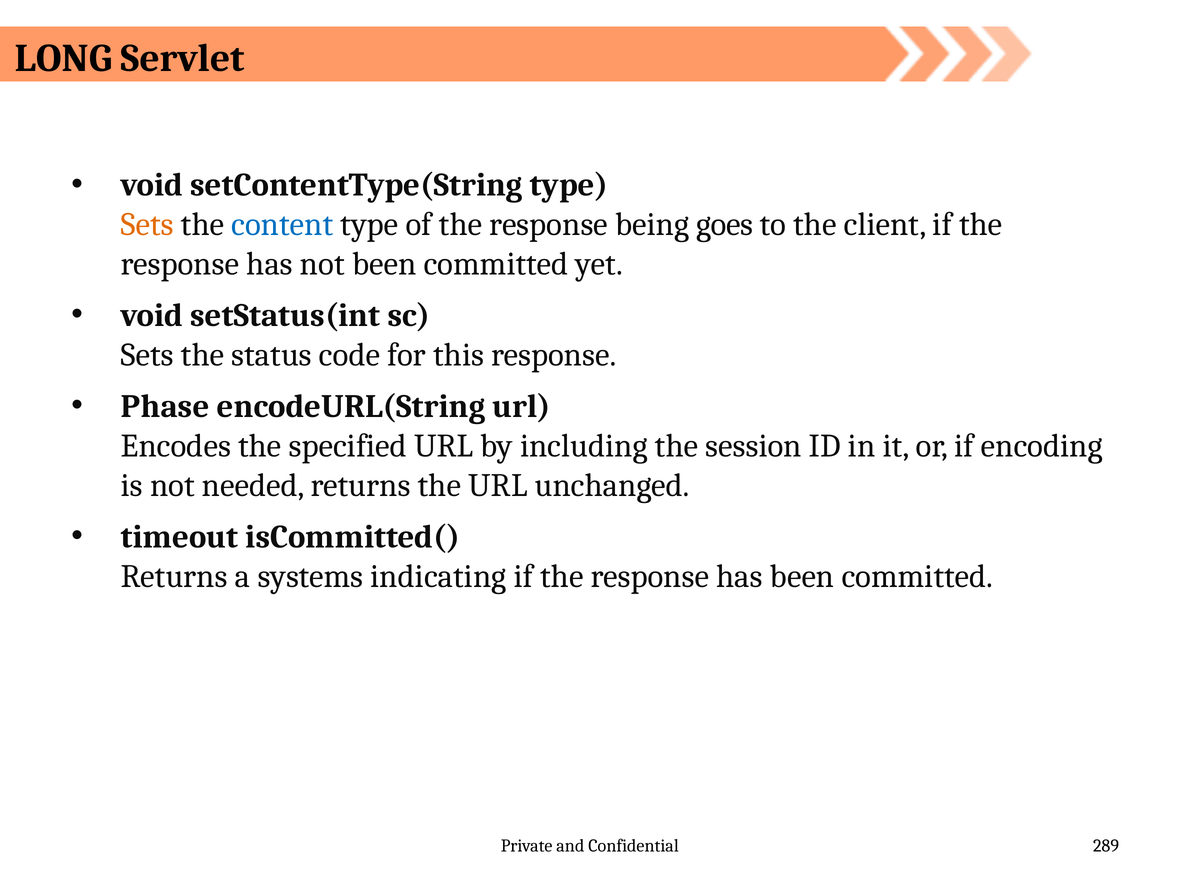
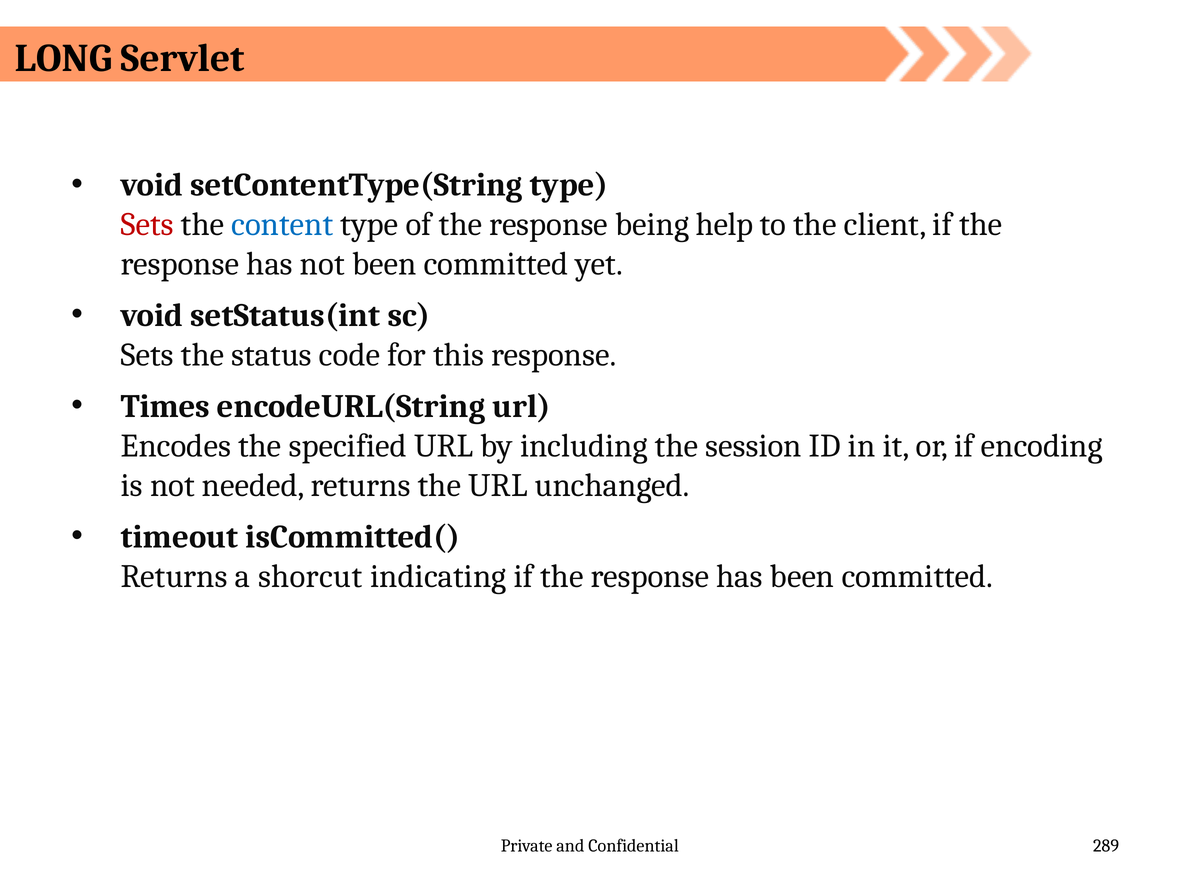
Sets at (147, 224) colour: orange -> red
goes: goes -> help
Phase: Phase -> Times
systems: systems -> shorcut
